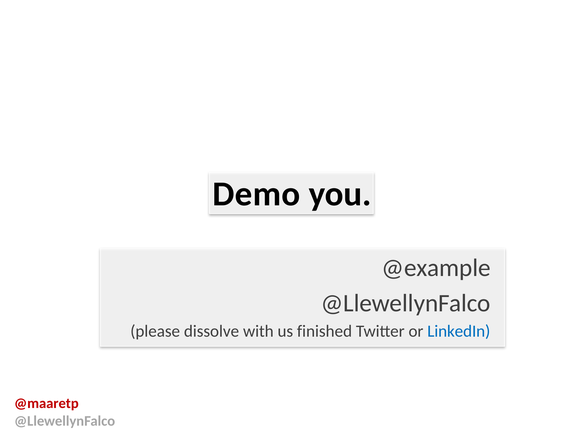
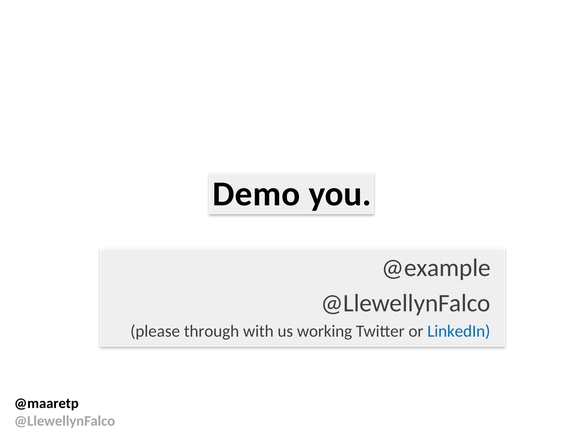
dissolve: dissolve -> through
finished: finished -> working
@maaretp colour: red -> black
